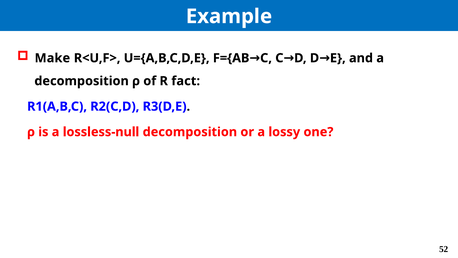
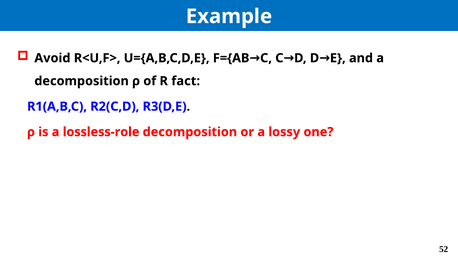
Make: Make -> Avoid
lossless-null: lossless-null -> lossless-role
